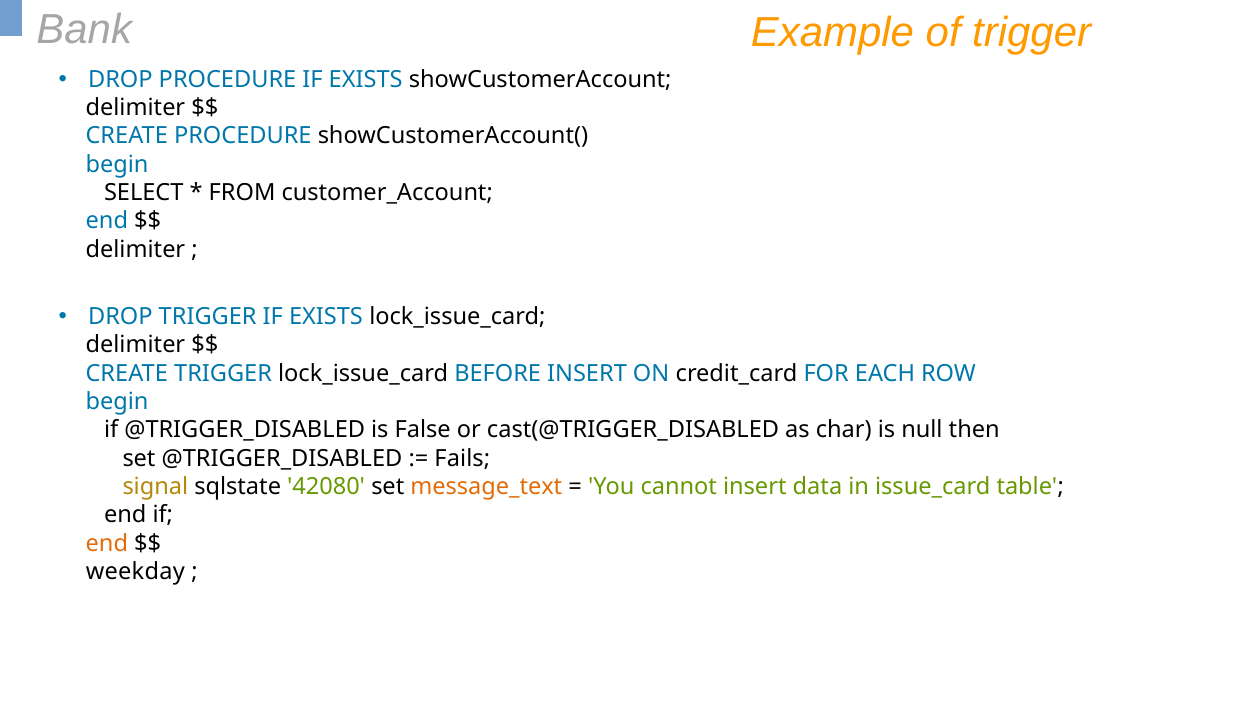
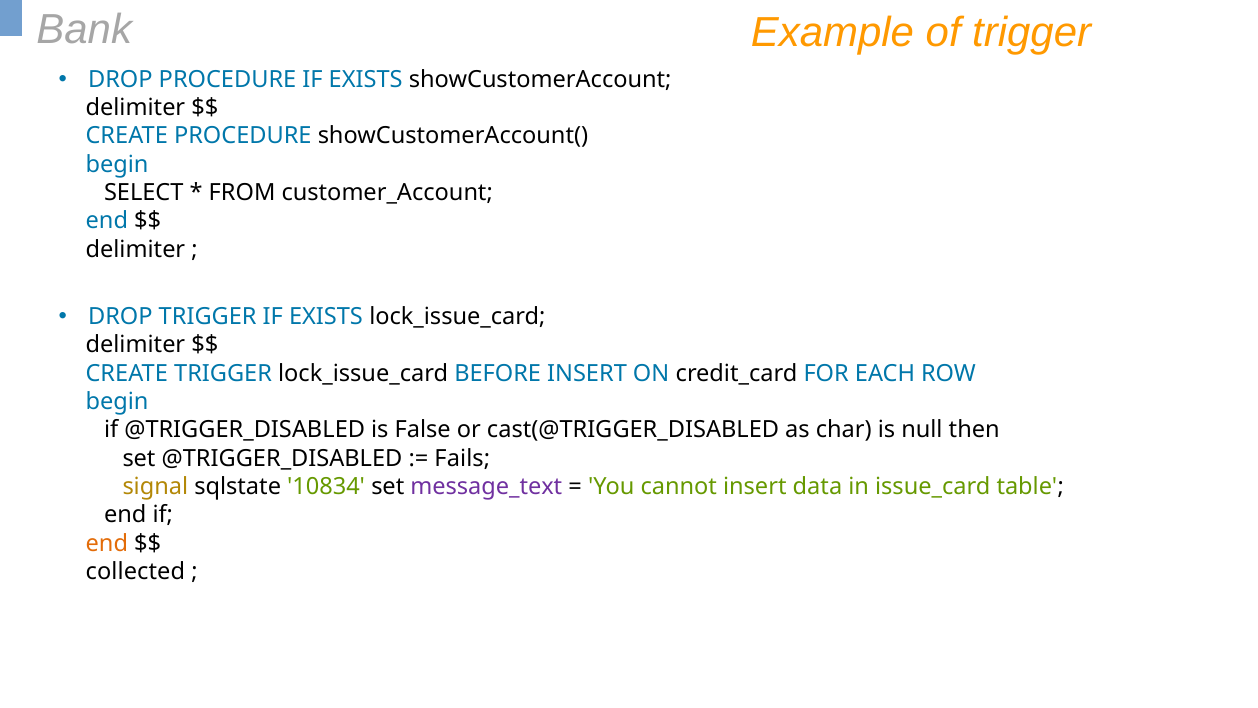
42080: 42080 -> 10834
message_text colour: orange -> purple
weekday: weekday -> collected
